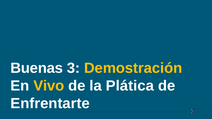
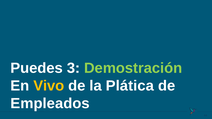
Buenas: Buenas -> Puedes
Demostración colour: yellow -> light green
Enfrentarte: Enfrentarte -> Empleados
